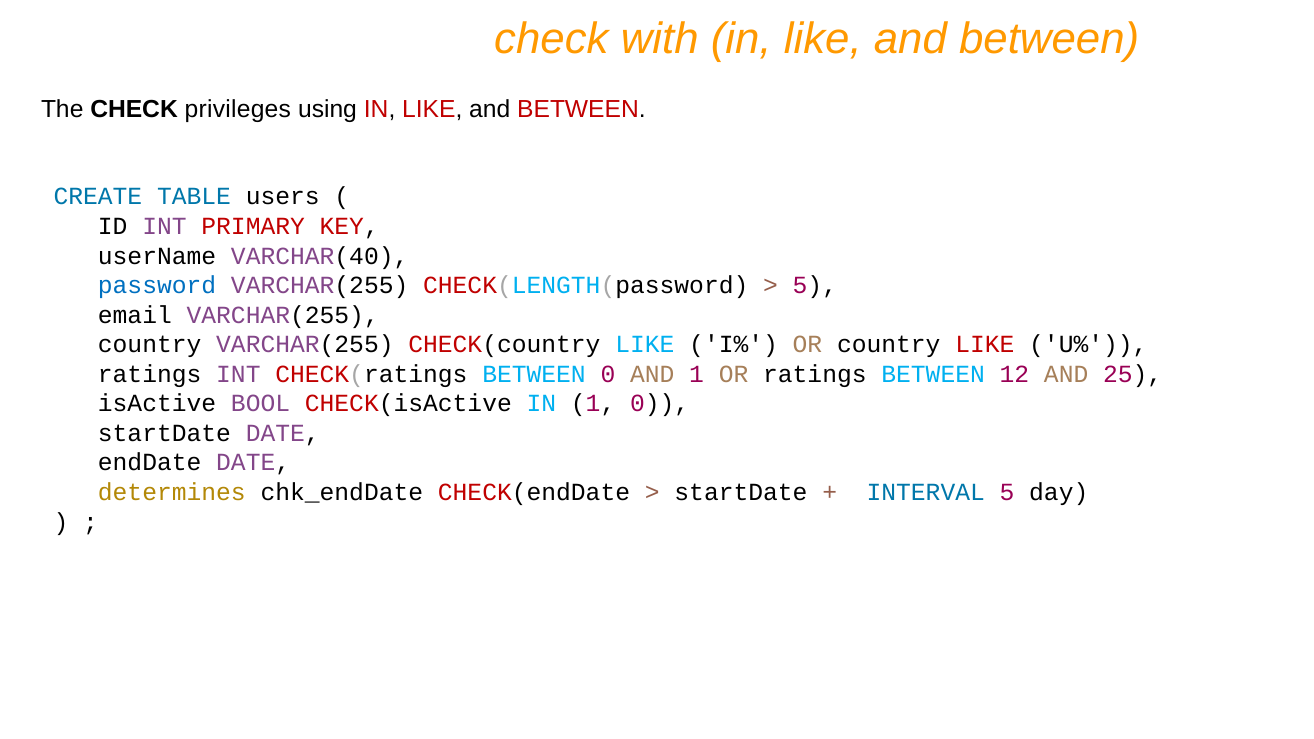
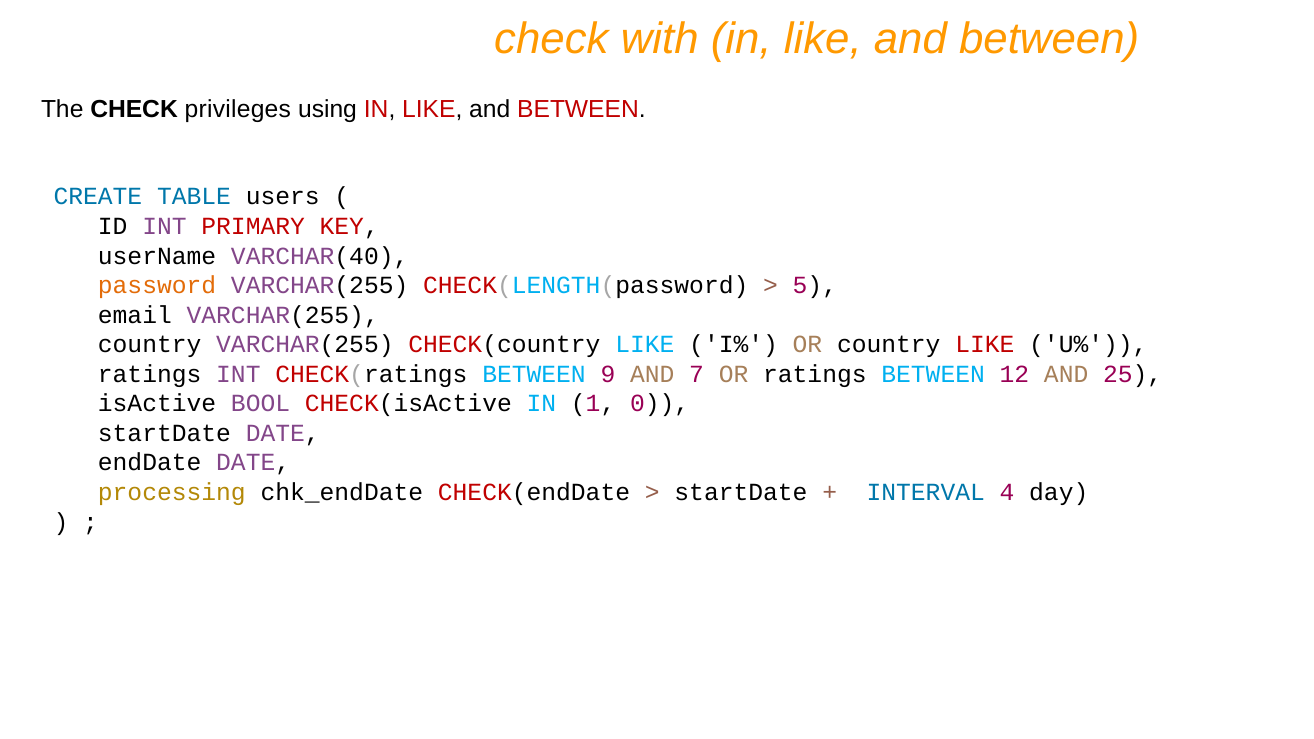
password colour: blue -> orange
BETWEEN 0: 0 -> 9
AND 1: 1 -> 7
determines: determines -> processing
INTERVAL 5: 5 -> 4
